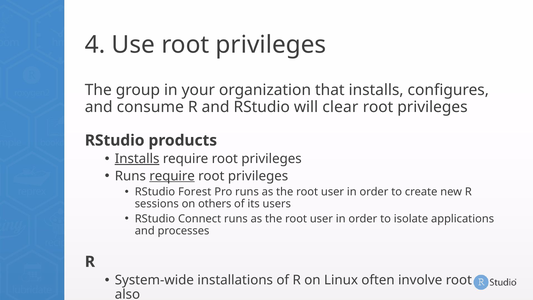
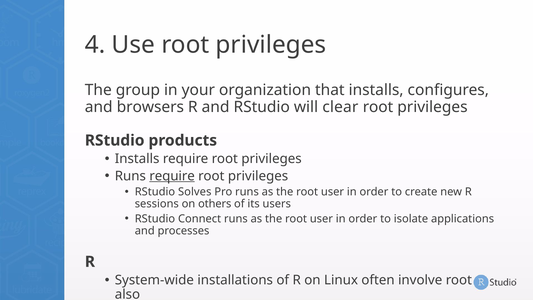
consume: consume -> browsers
Installs at (137, 159) underline: present -> none
Forest: Forest -> Solves
